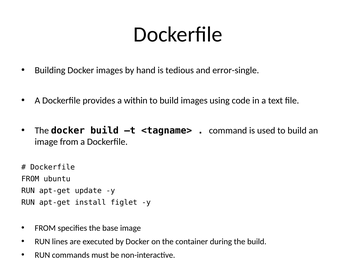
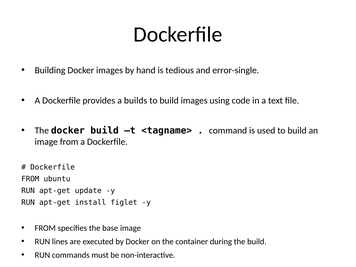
within: within -> builds
